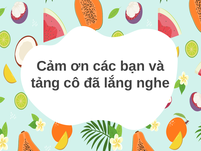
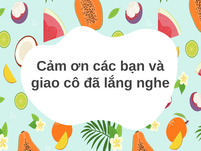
tảng: tảng -> giao
